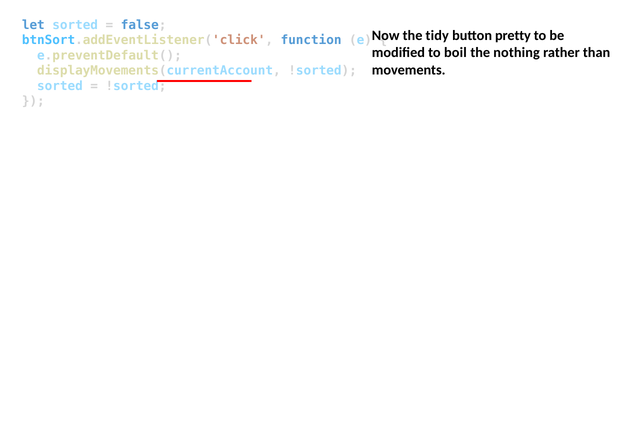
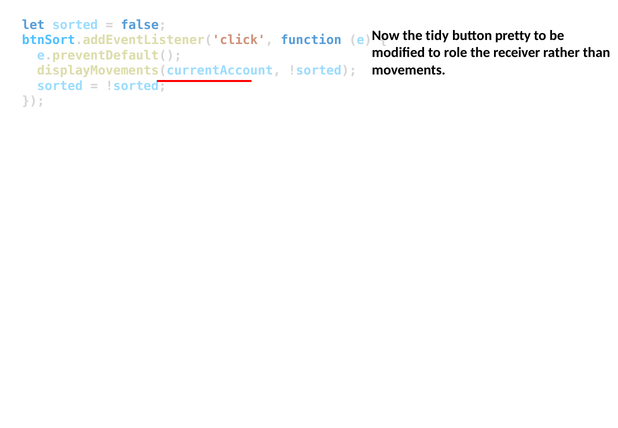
boil: boil -> role
nothing: nothing -> receiver
